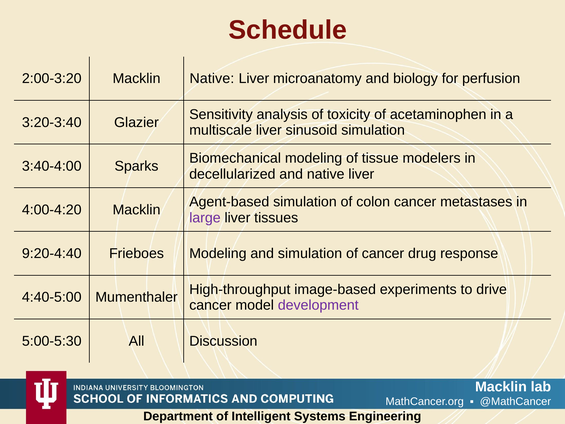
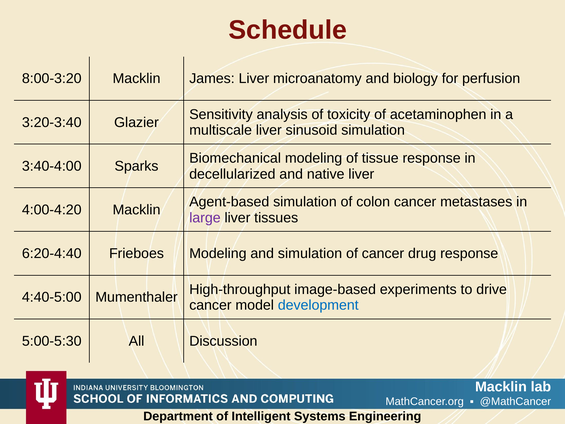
2:00-3:20: 2:00-3:20 -> 8:00-3:20
Macklin Native: Native -> James
tissue modelers: modelers -> response
9:20-4:40: 9:20-4:40 -> 6:20-4:40
development colour: purple -> blue
